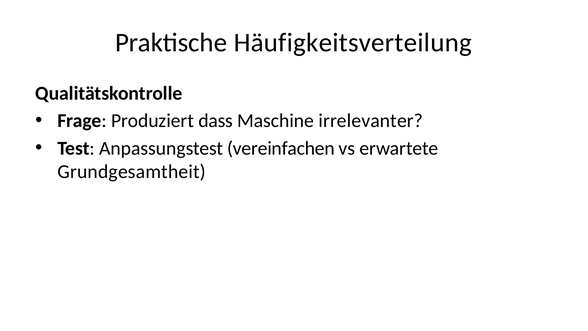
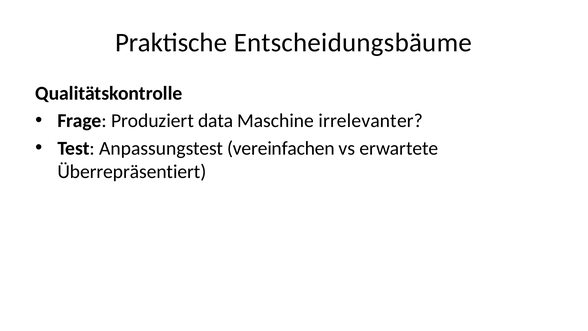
Häufigkeitsverteilung: Häufigkeitsverteilung -> Entscheidungsbäume
dass: dass -> data
Grundgesamtheit: Grundgesamtheit -> Überrepräsentiert
